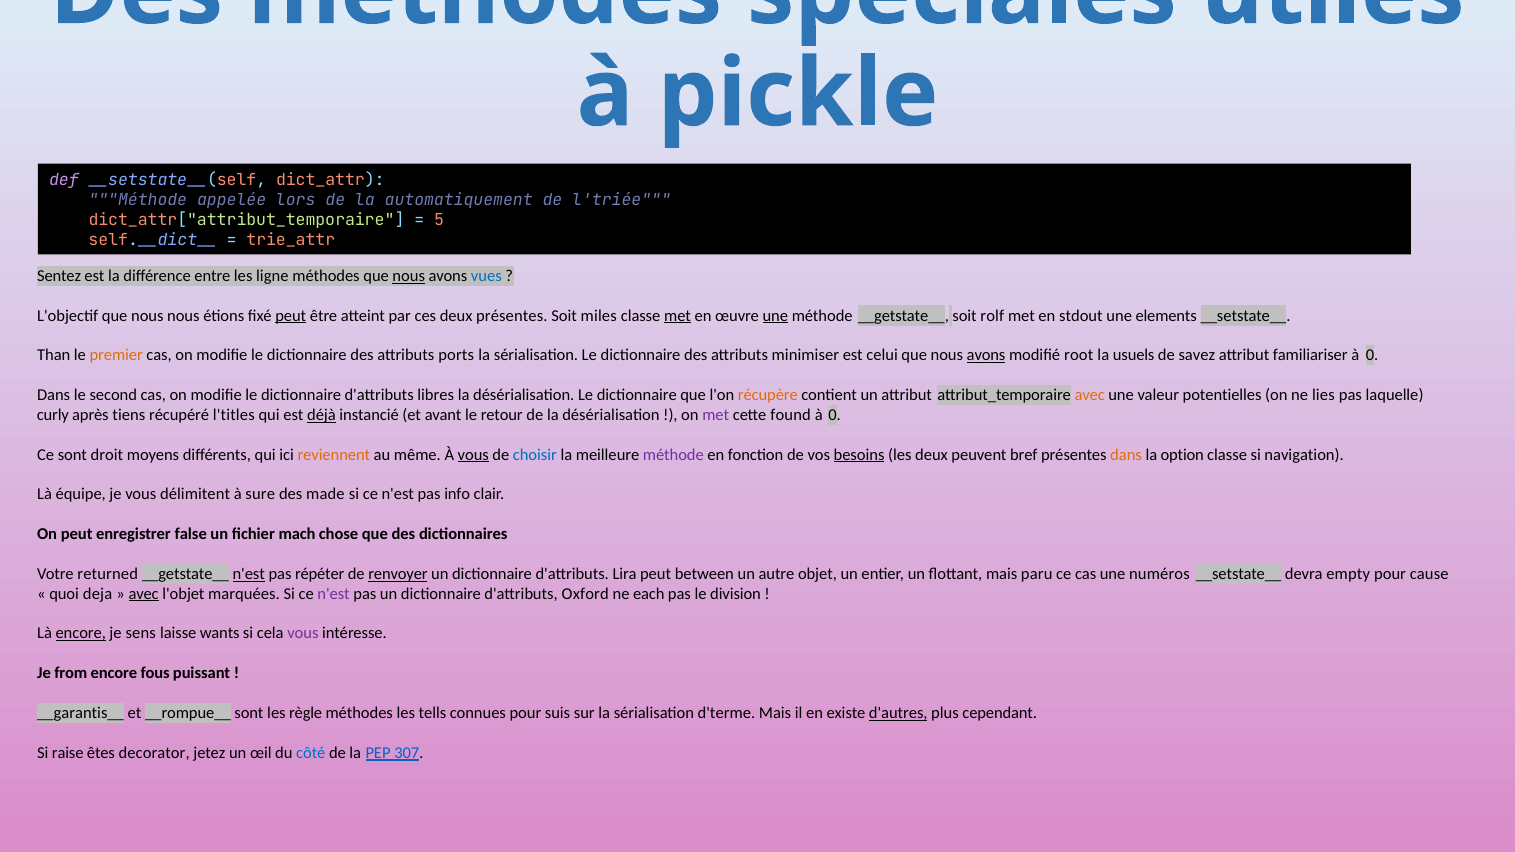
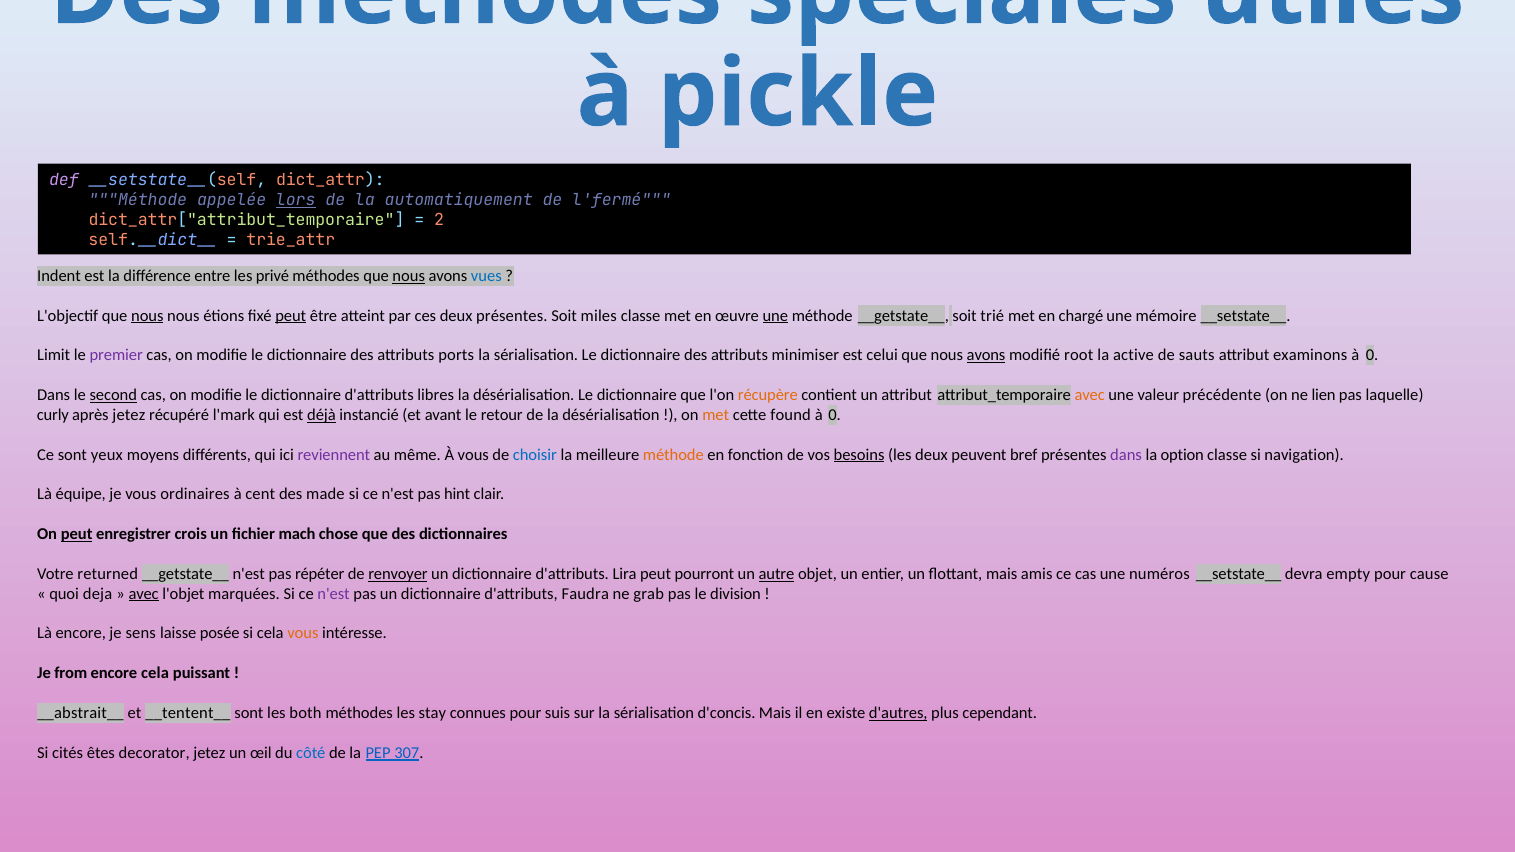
lors underline: none -> present
l'triée: l'triée -> l'fermé
5: 5 -> 2
Sentez: Sentez -> Indent
ligne: ligne -> privé
nous at (147, 316) underline: none -> present
met at (678, 316) underline: present -> none
rolf: rolf -> trié
stdout: stdout -> chargé
elements: elements -> mémoire
Than: Than -> Limit
premier colour: orange -> purple
usuels: usuels -> active
savez: savez -> sauts
familiariser: familiariser -> examinons
second underline: none -> present
potentielles: potentielles -> précédente
lies: lies -> lien
après tiens: tiens -> jetez
l'titles: l'titles -> l'mark
met at (716, 415) colour: purple -> orange
droit: droit -> yeux
reviennent colour: orange -> purple
vous at (473, 455) underline: present -> none
méthode at (673, 455) colour: purple -> orange
dans at (1126, 455) colour: orange -> purple
délimitent: délimitent -> ordinaires
sure: sure -> cent
info: info -> hint
peut at (77, 534) underline: none -> present
false: false -> crois
n'est at (249, 574) underline: present -> none
between: between -> pourront
autre underline: none -> present
paru: paru -> amis
Oxford: Oxford -> Faudra
each: each -> grab
encore at (81, 634) underline: present -> none
wants: wants -> posée
vous at (303, 634) colour: purple -> orange
encore fous: fous -> cela
__garantis__: __garantis__ -> __abstrait__
__rompue__: __rompue__ -> __tentent__
règle: règle -> both
tells: tells -> stay
d'terme: d'terme -> d'concis
raise: raise -> cités
